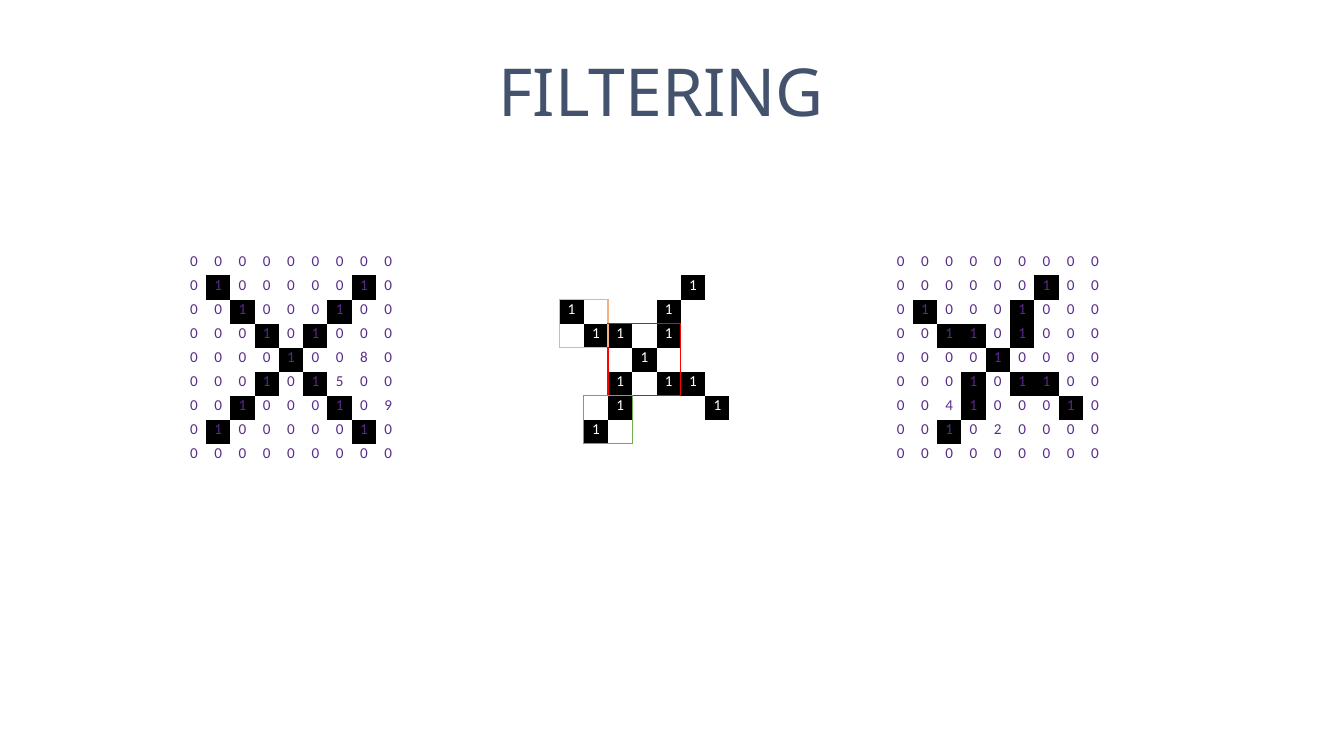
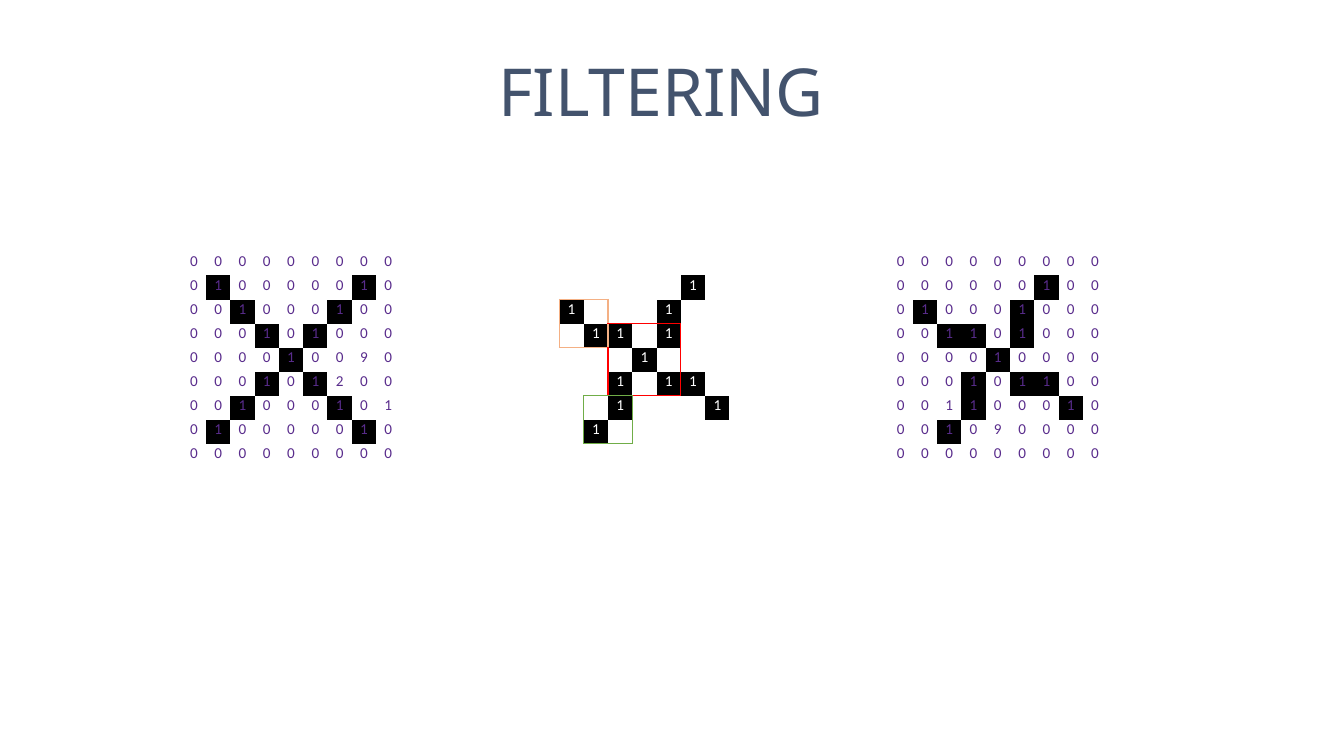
0 0 8: 8 -> 9
5: 5 -> 2
9 at (388, 406): 9 -> 1
4 at (949, 406): 4 -> 1
1 0 2: 2 -> 9
